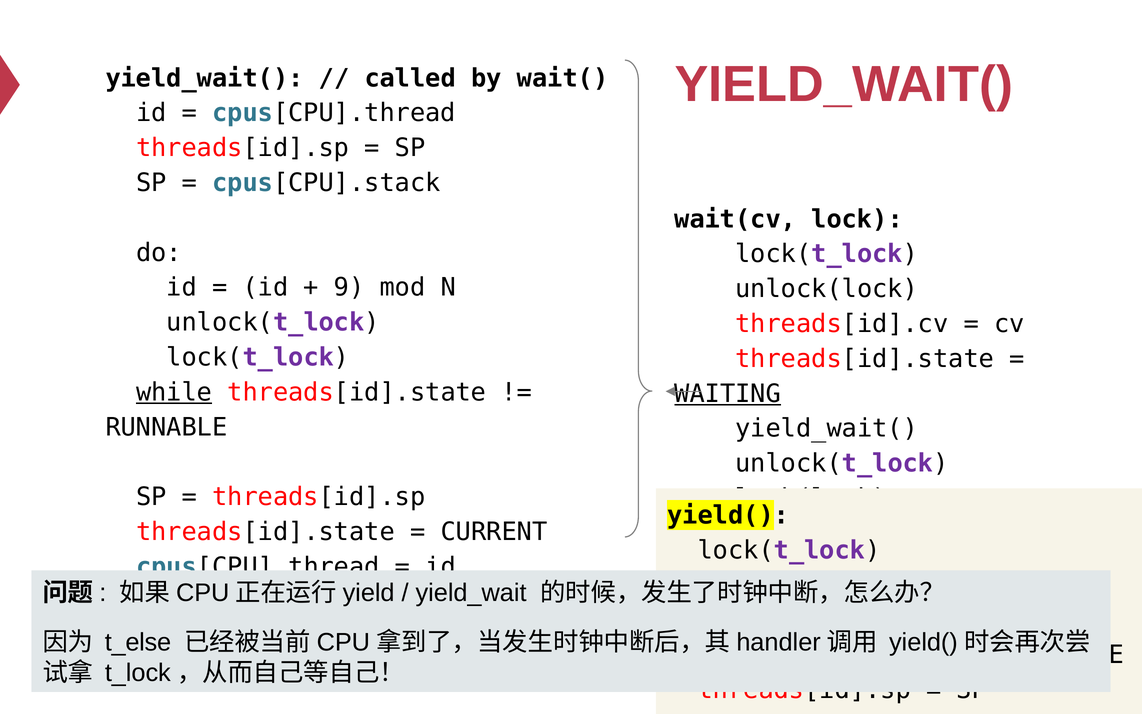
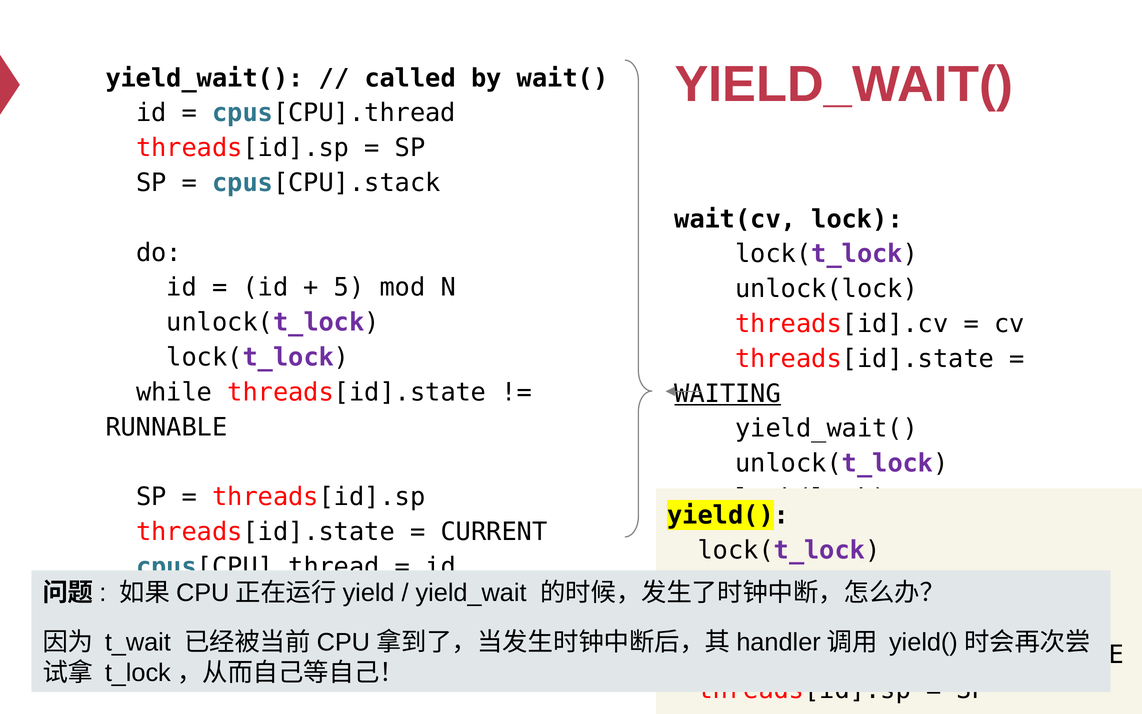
9: 9 -> 5
while at (174, 392) underline: present -> none
t_else: t_else -> t_wait
